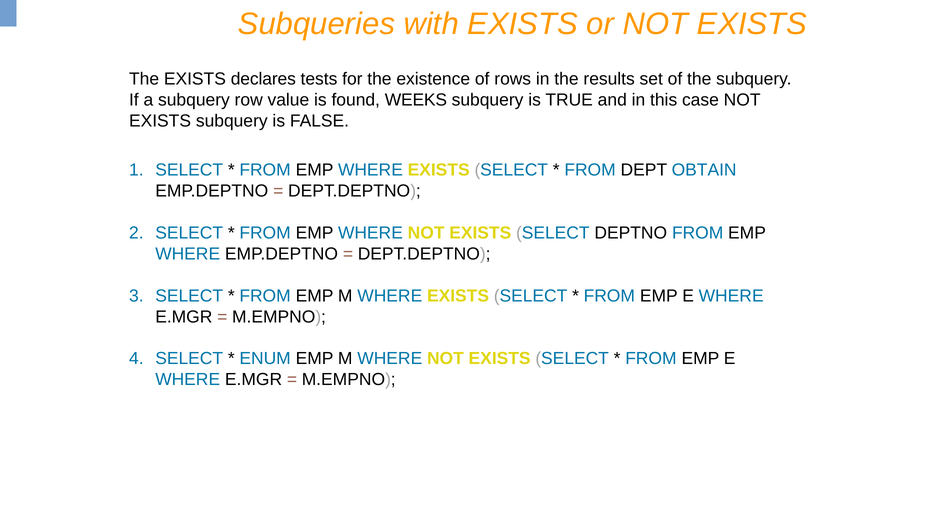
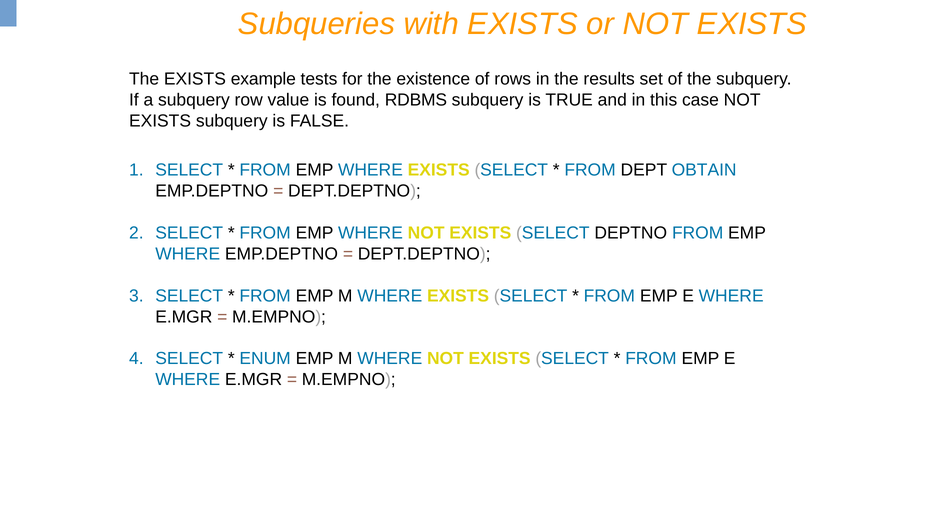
declares: declares -> example
WEEKS: WEEKS -> RDBMS
